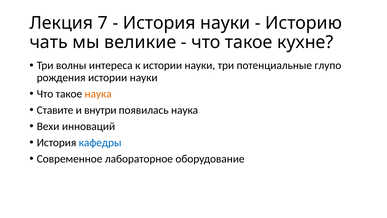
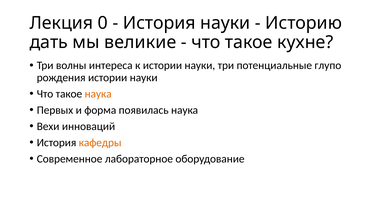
7: 7 -> 0
чать: чать -> дать
Ставите: Ставите -> Первых
внутри: внутри -> форма
кафедры colour: blue -> orange
